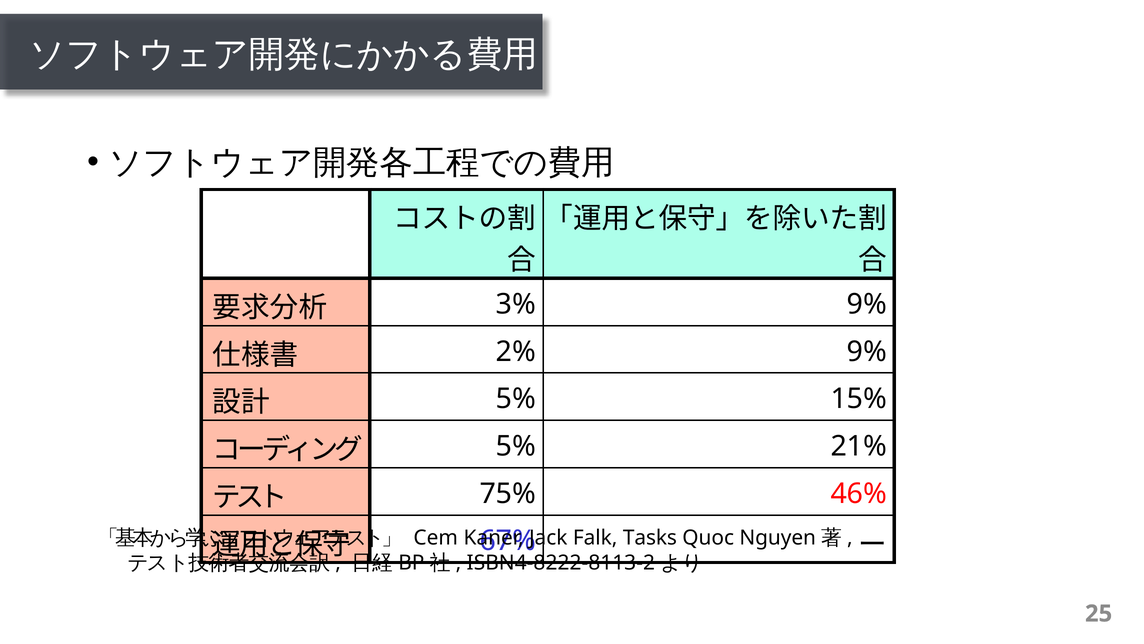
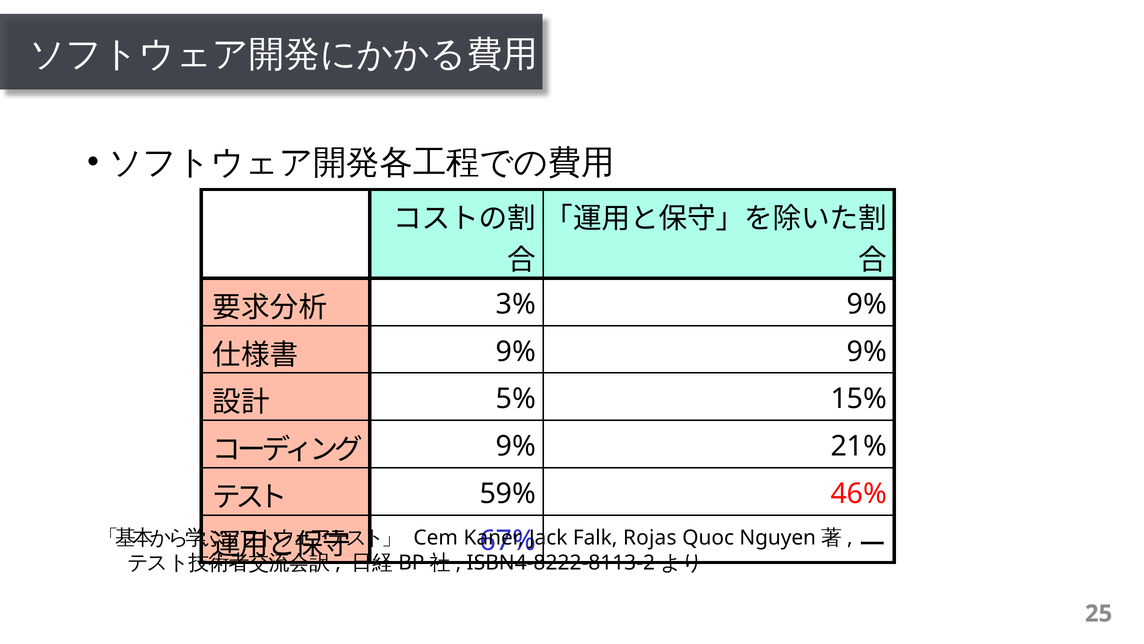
2% at (516, 351): 2% -> 9%
5% at (516, 446): 5% -> 9%
75%: 75% -> 59%
Tasks: Tasks -> Rojas
